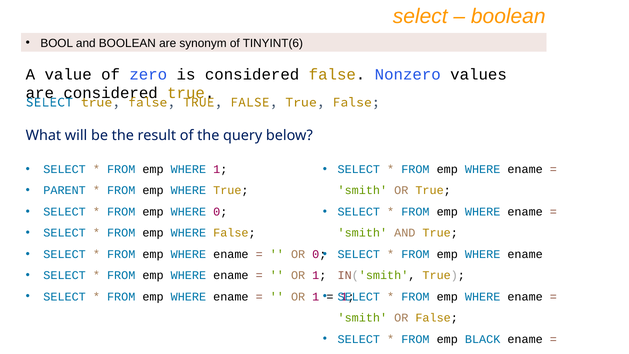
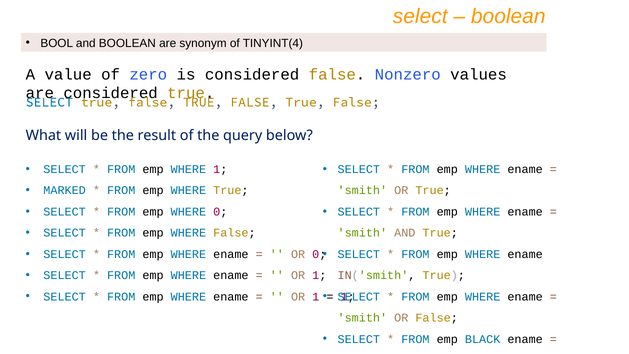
TINYINT(6: TINYINT(6 -> TINYINT(4
PARENT: PARENT -> MARKED
